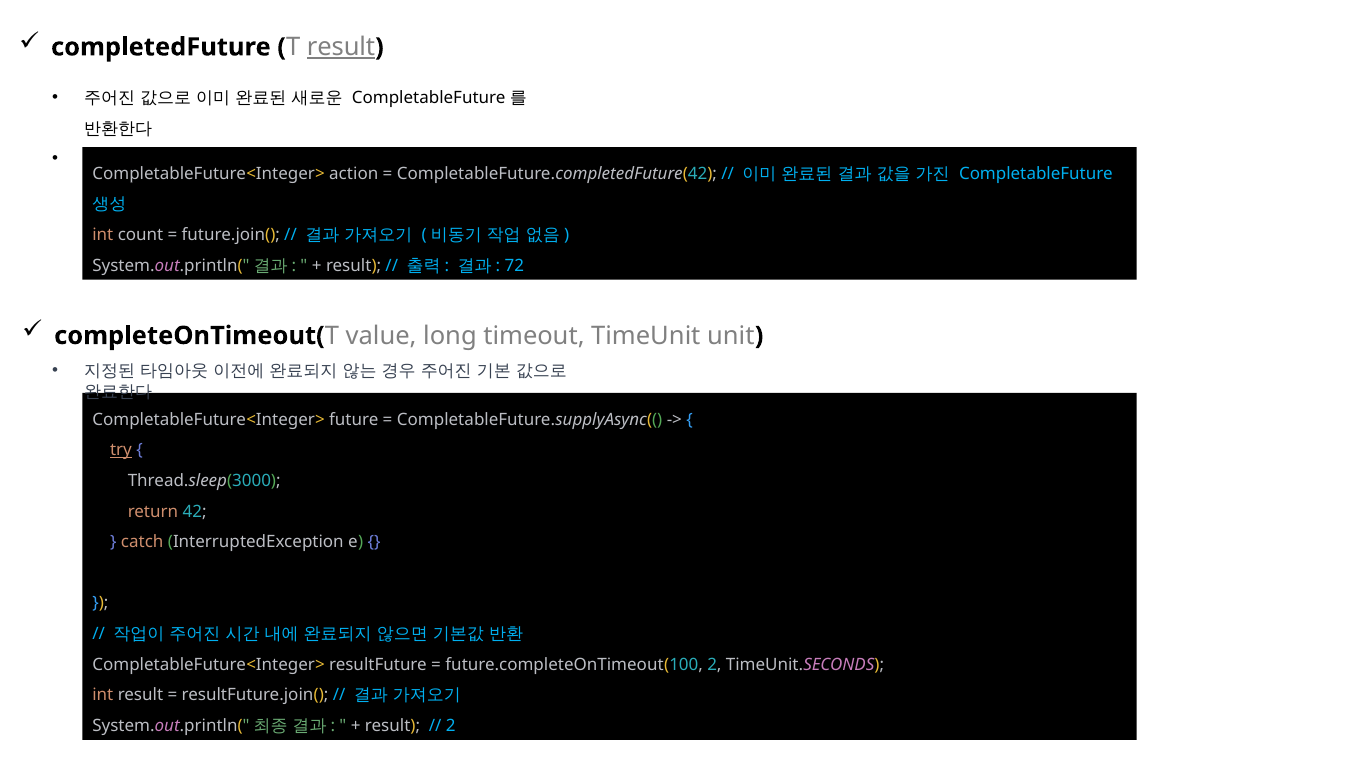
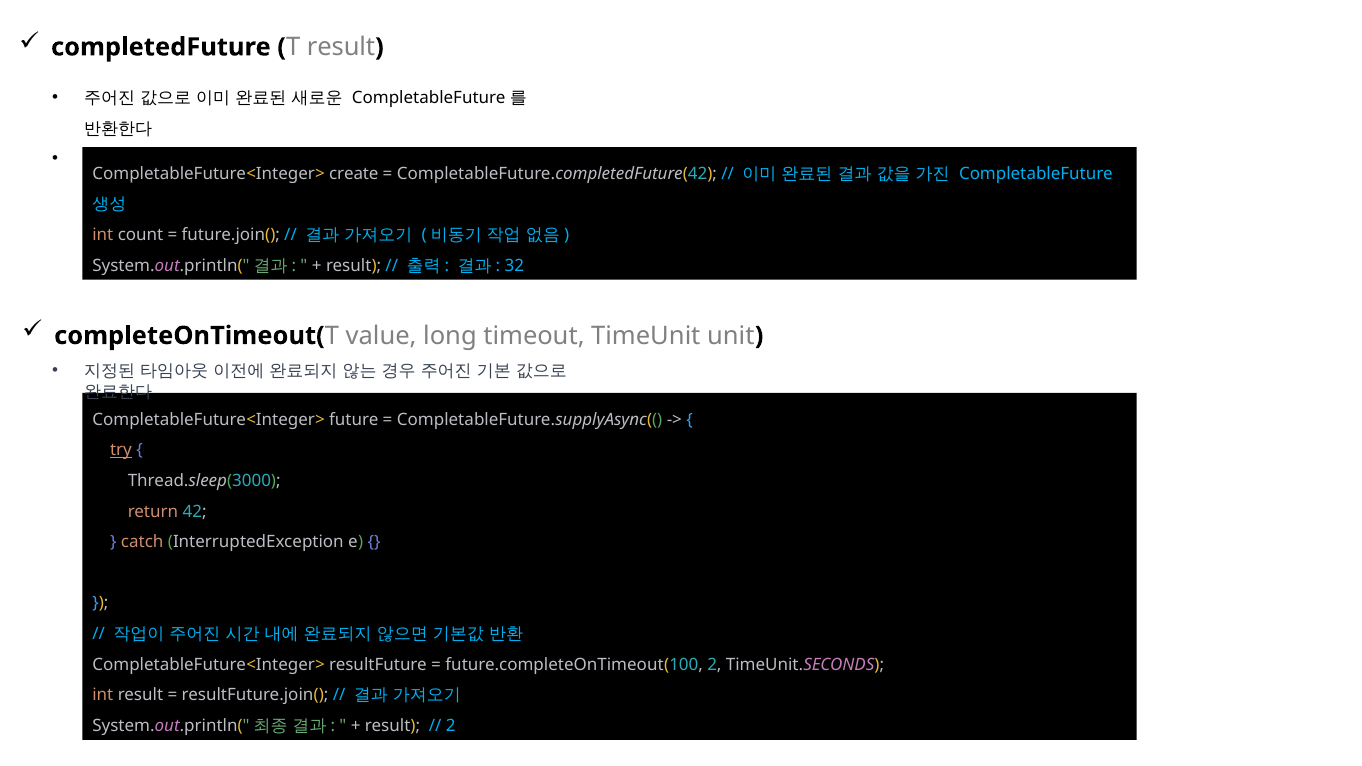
result at (341, 47) underline: present -> none
action: action -> create
72: 72 -> 32
